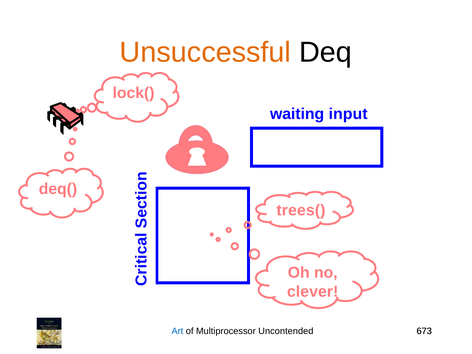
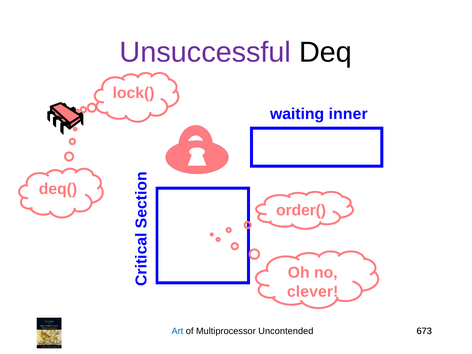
Unsuccessful colour: orange -> purple
input: input -> inner
trees(: trees( -> order(
